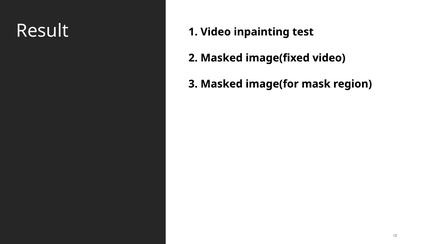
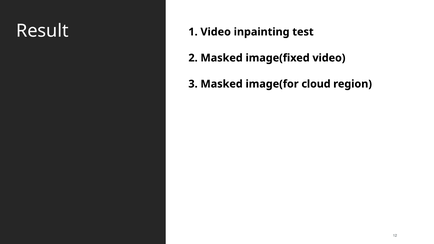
mask: mask -> cloud
